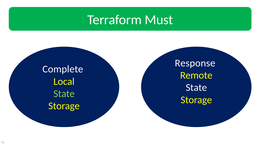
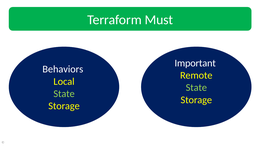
Response: Response -> Important
Complete: Complete -> Behaviors
State at (196, 87) colour: white -> light green
